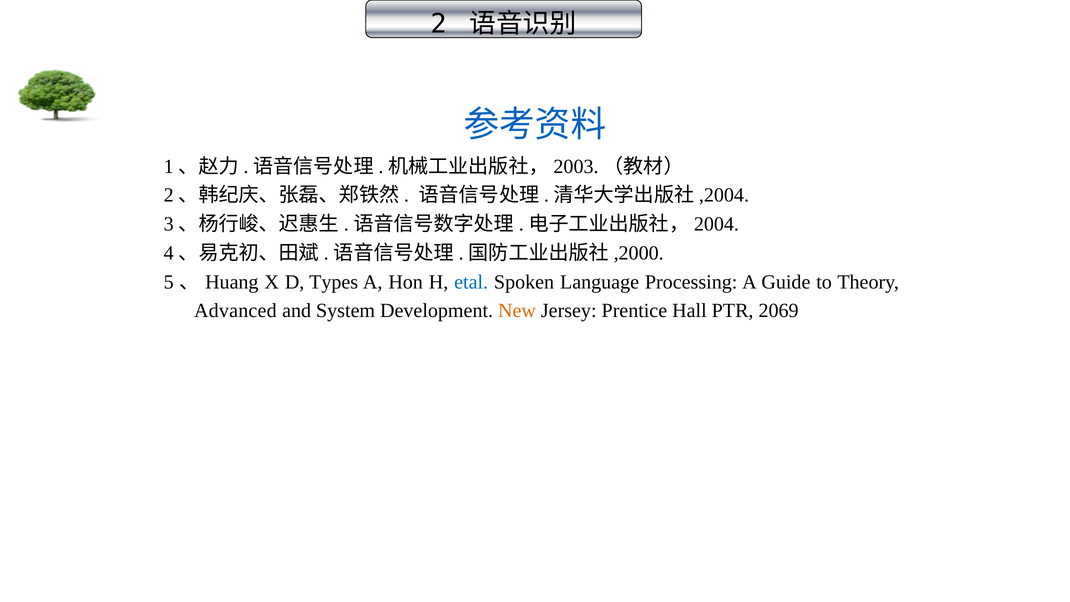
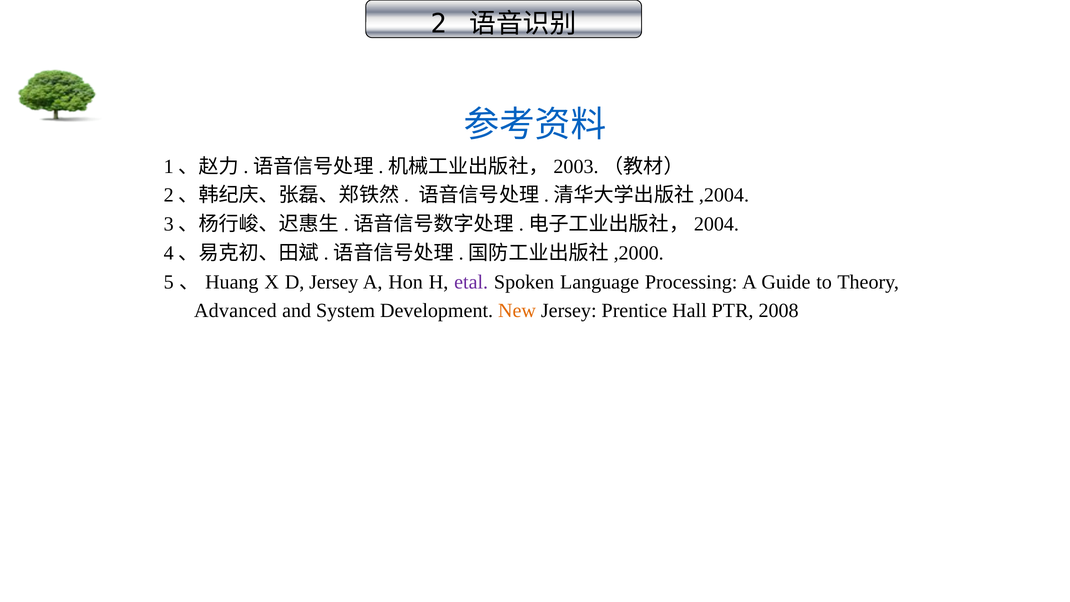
D Types: Types -> Jersey
etal colour: blue -> purple
2069: 2069 -> 2008
